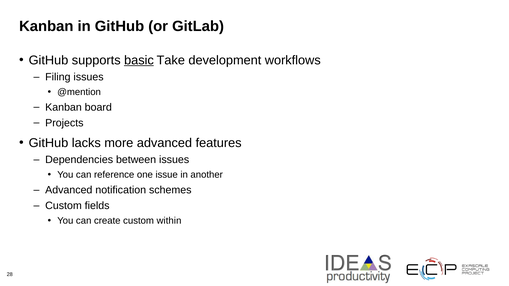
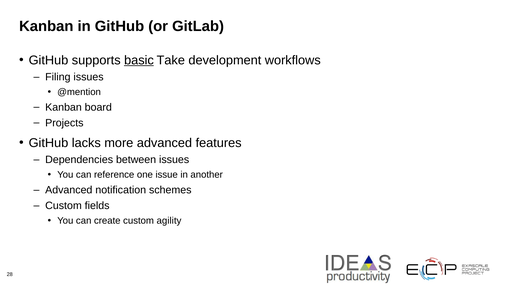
within: within -> agility
